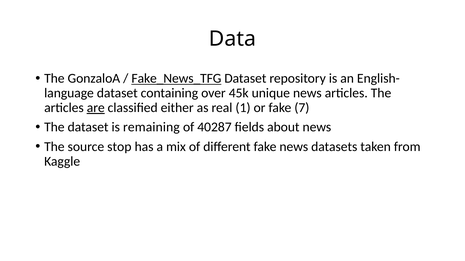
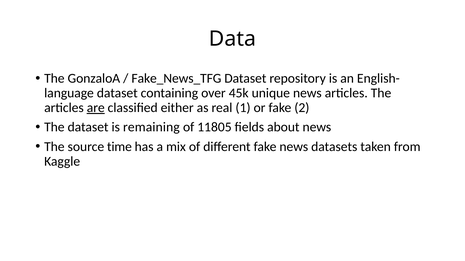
Fake_News_TFG underline: present -> none
7: 7 -> 2
40287: 40287 -> 11805
stop: stop -> time
